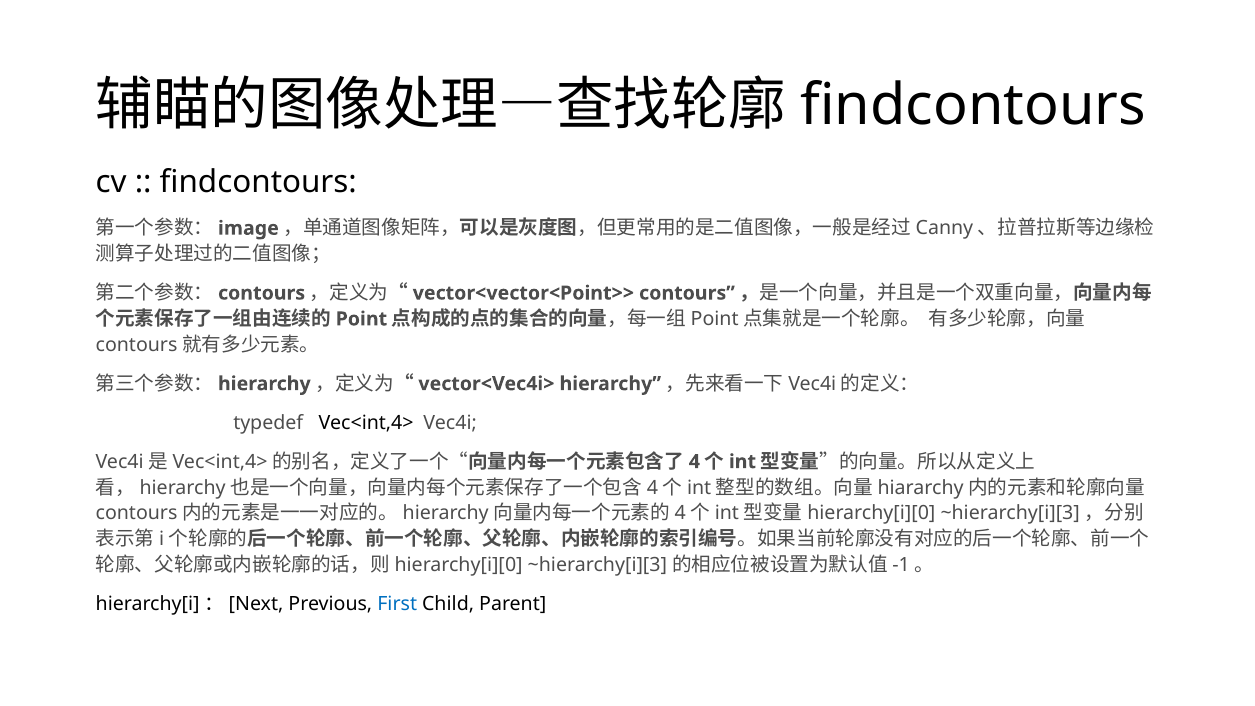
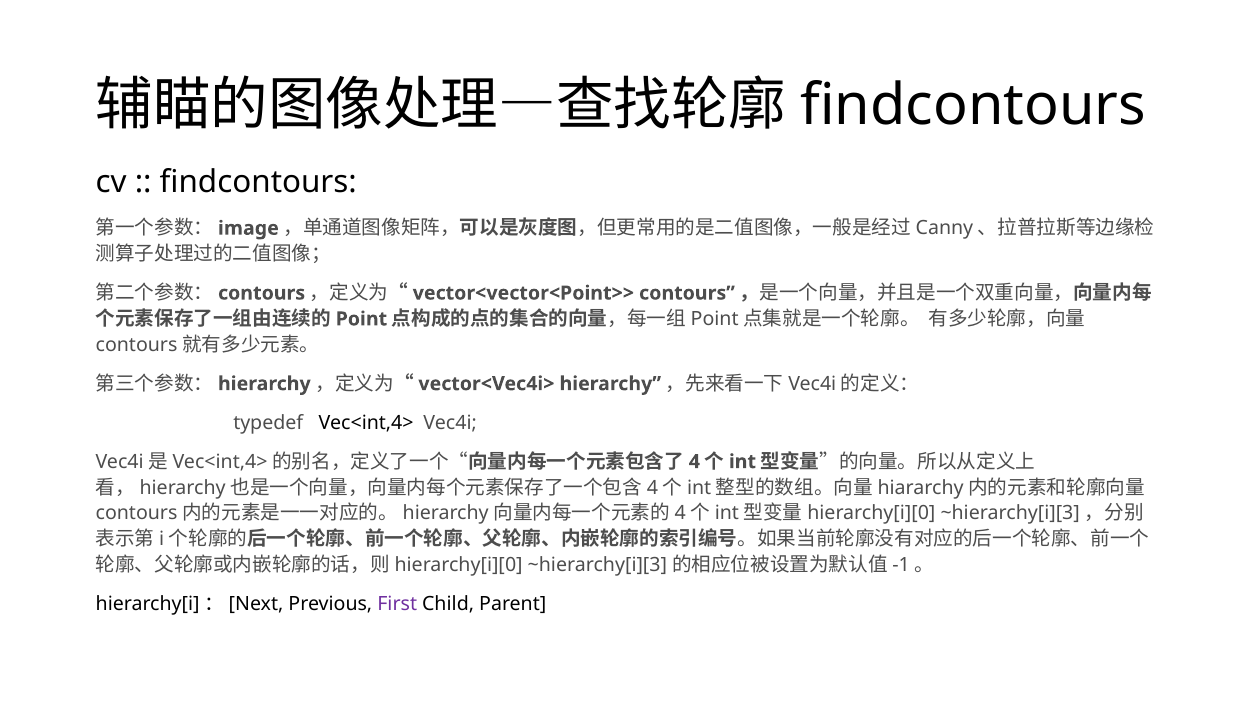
First colour: blue -> purple
